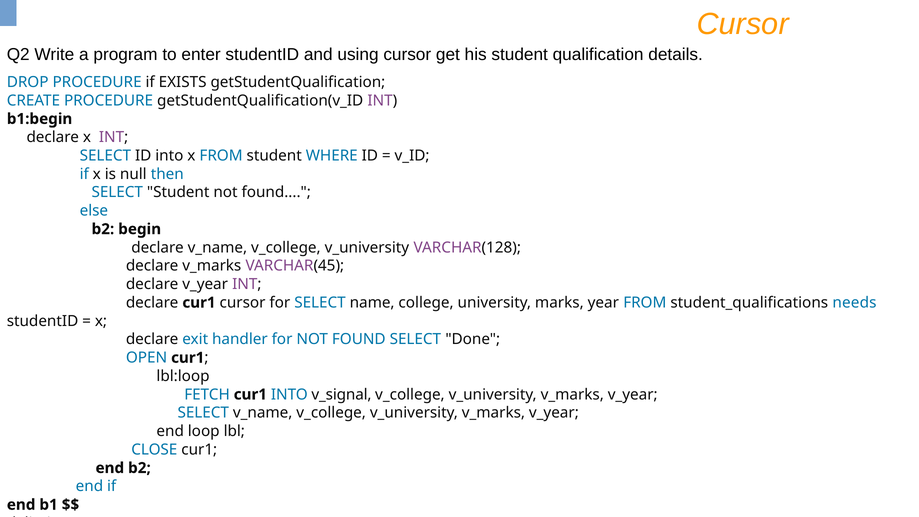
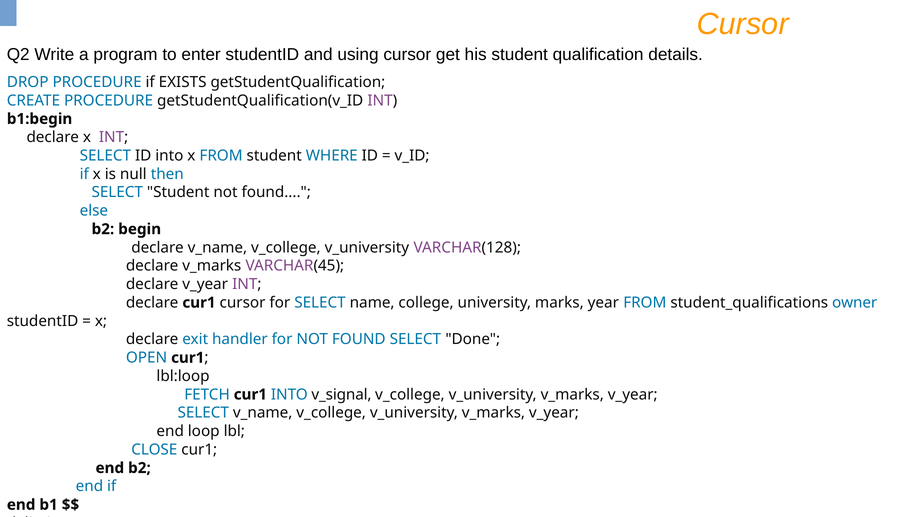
needs: needs -> owner
